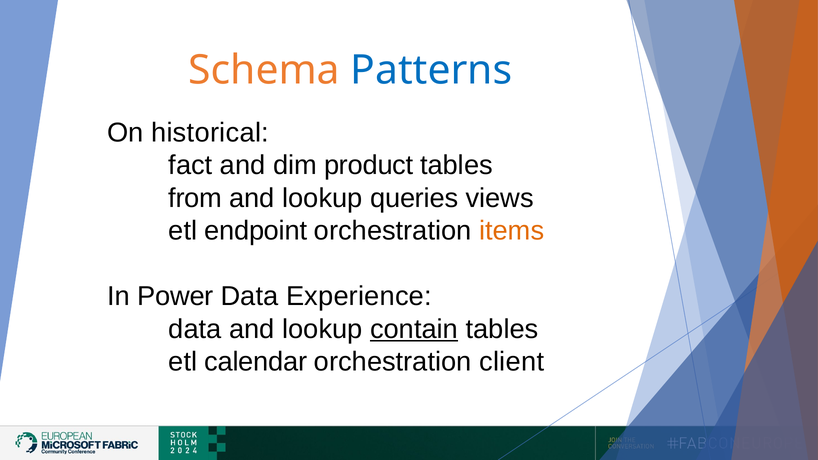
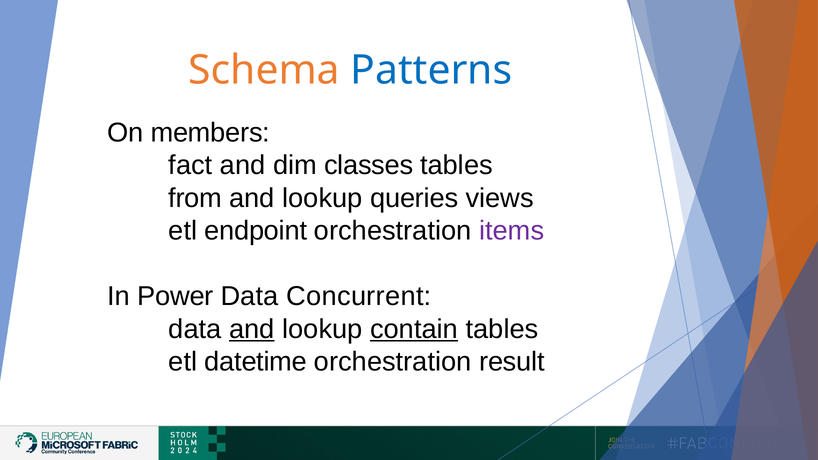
historical: historical -> members
product: product -> classes
items colour: orange -> purple
Experience: Experience -> Concurrent
and at (252, 329) underline: none -> present
calendar: calendar -> datetime
client: client -> result
